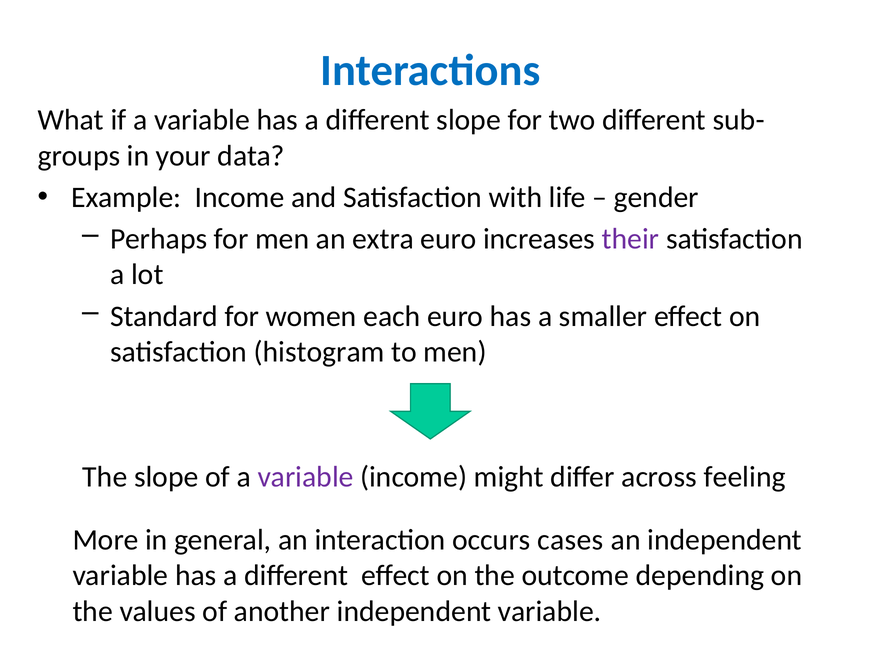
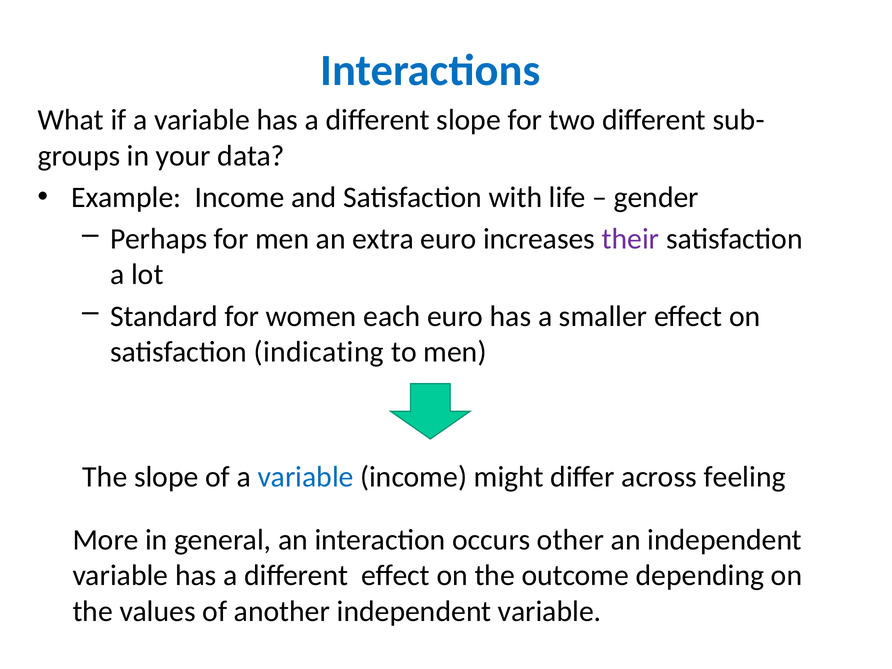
histogram: histogram -> indicating
variable at (306, 477) colour: purple -> blue
cases: cases -> other
